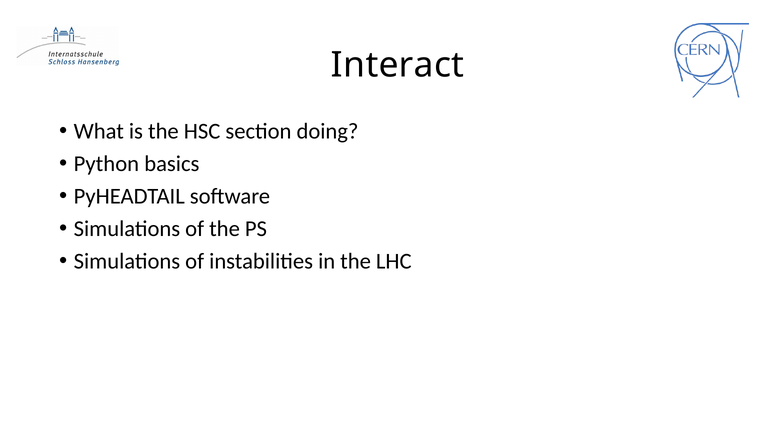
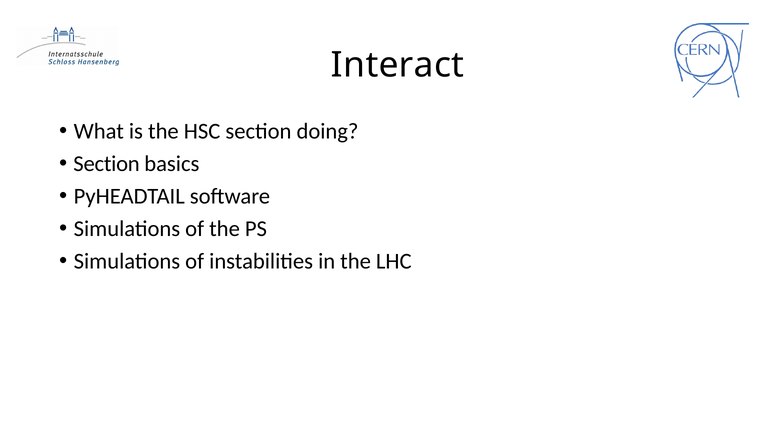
Python at (106, 164): Python -> Section
